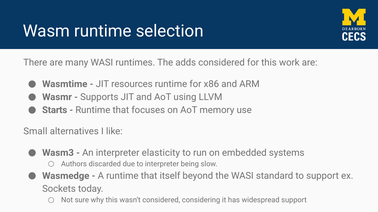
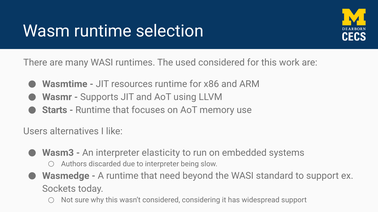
adds: adds -> used
Small: Small -> Users
itself: itself -> need
